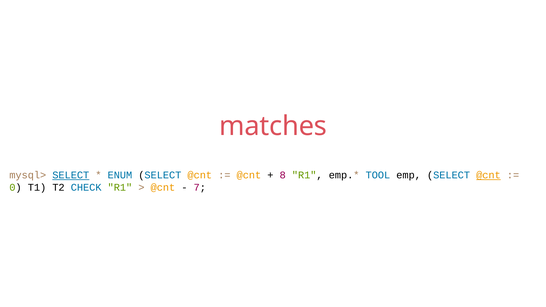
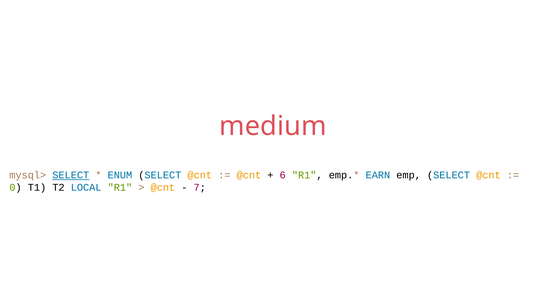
matches: matches -> medium
8: 8 -> 6
TOOL: TOOL -> EARN
@cnt at (488, 175) underline: present -> none
CHECK: CHECK -> LOCAL
